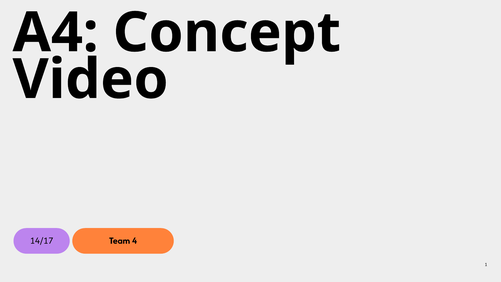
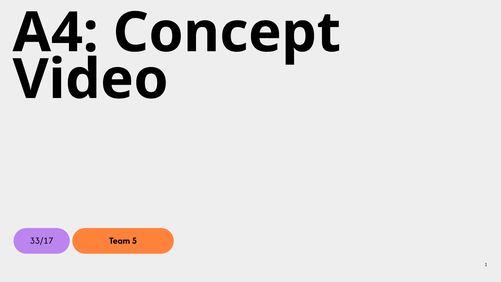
14/17: 14/17 -> 33/17
4: 4 -> 5
